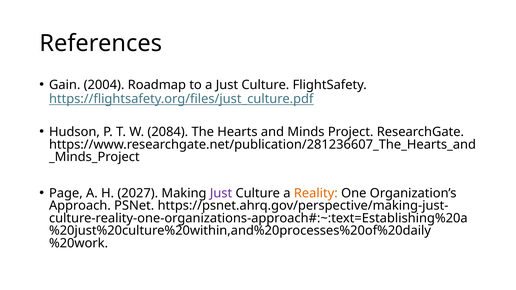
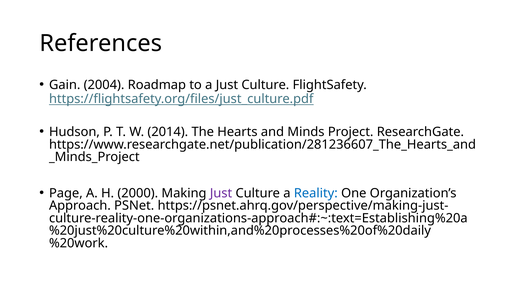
2084: 2084 -> 2014
2027: 2027 -> 2000
Reality colour: orange -> blue
